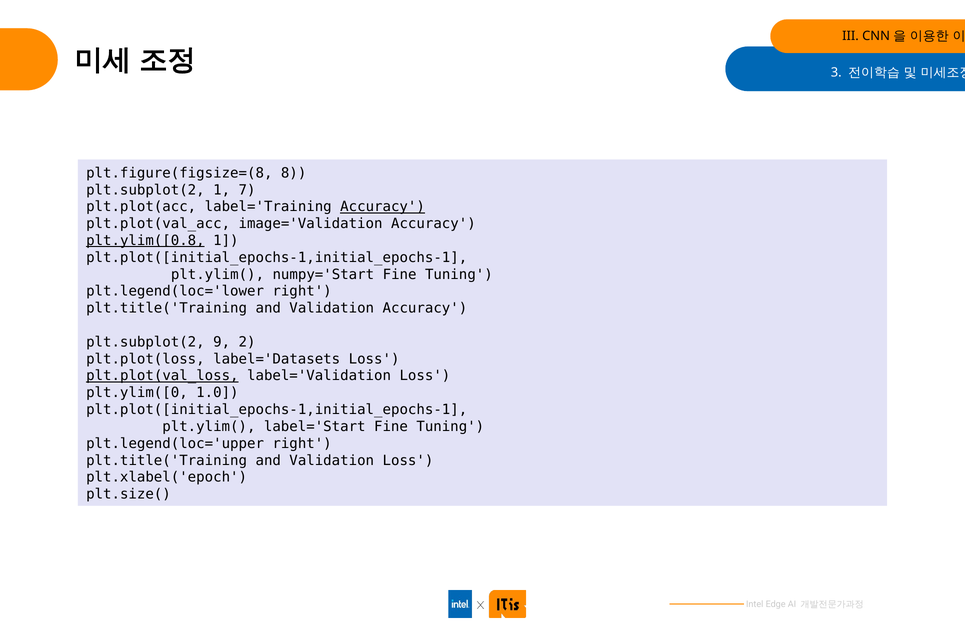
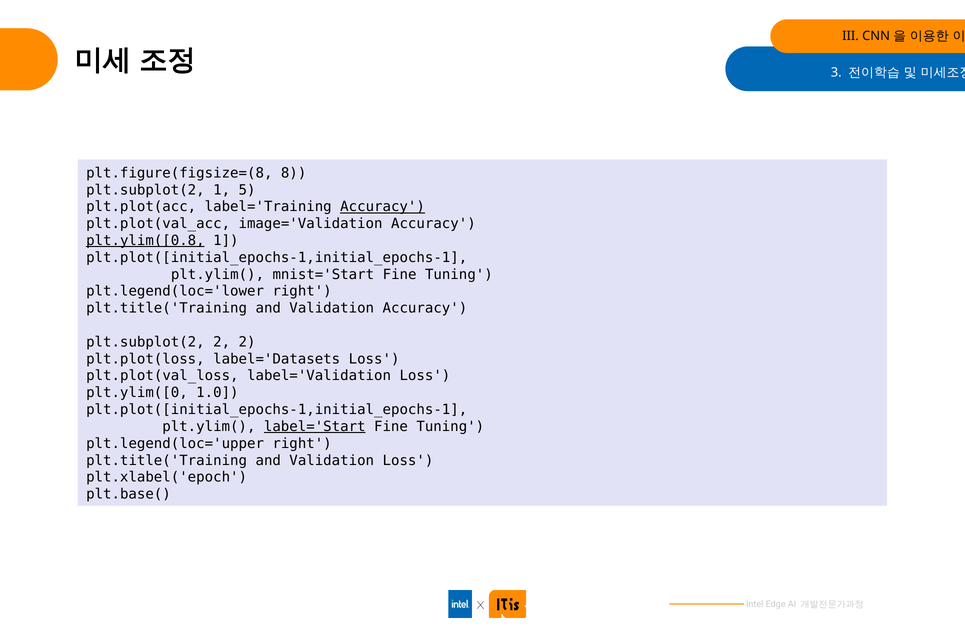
7: 7 -> 5
numpy='Start: numpy='Start -> mnist='Start
plt.subplot(2 9: 9 -> 2
plt.plot(val_loss underline: present -> none
label='Start underline: none -> present
plt.size(: plt.size( -> plt.base(
